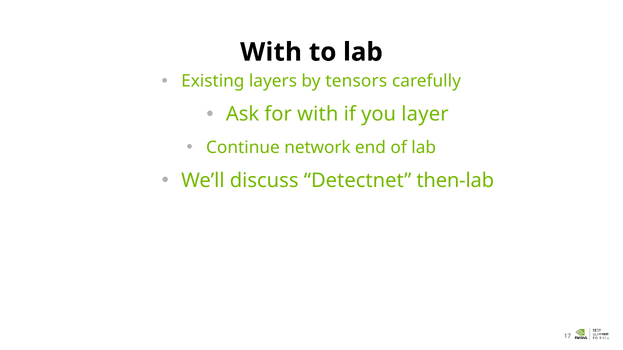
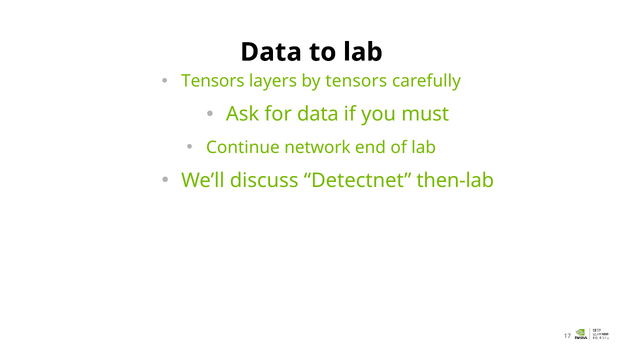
With at (271, 52): With -> Data
Existing at (213, 81): Existing -> Tensors
for with: with -> data
layer: layer -> must
